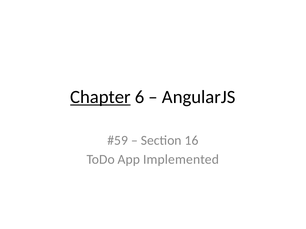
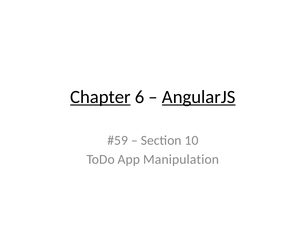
AngularJS underline: none -> present
16: 16 -> 10
Implemented: Implemented -> Manipulation
